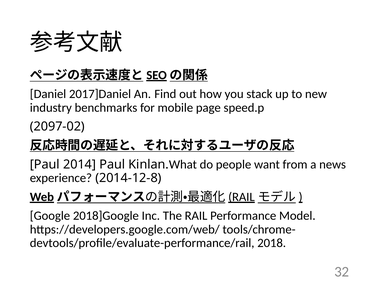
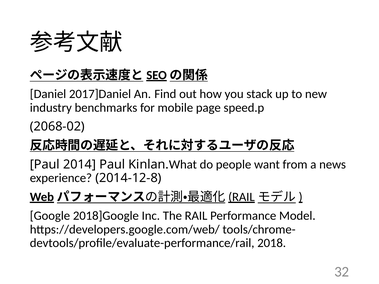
2097-02: 2097-02 -> 2068-02
